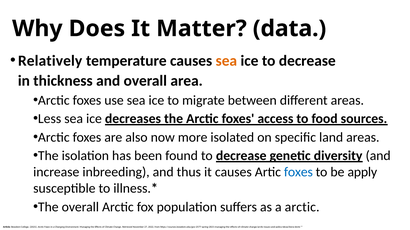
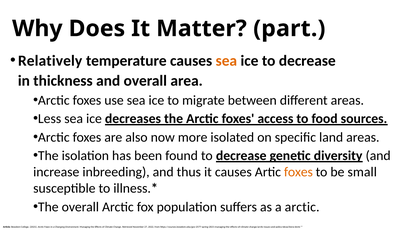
data: data -> part
foxes at (298, 173) colour: blue -> orange
apply: apply -> small
